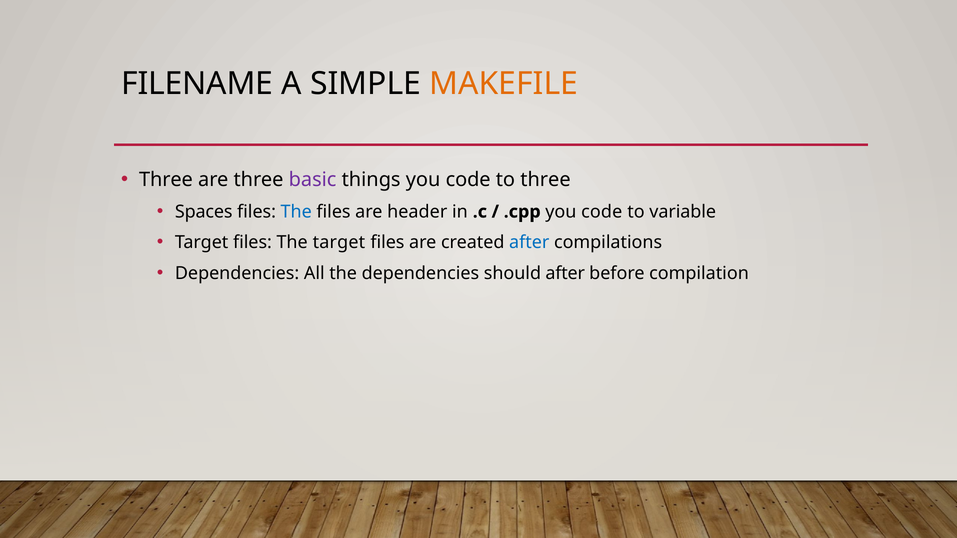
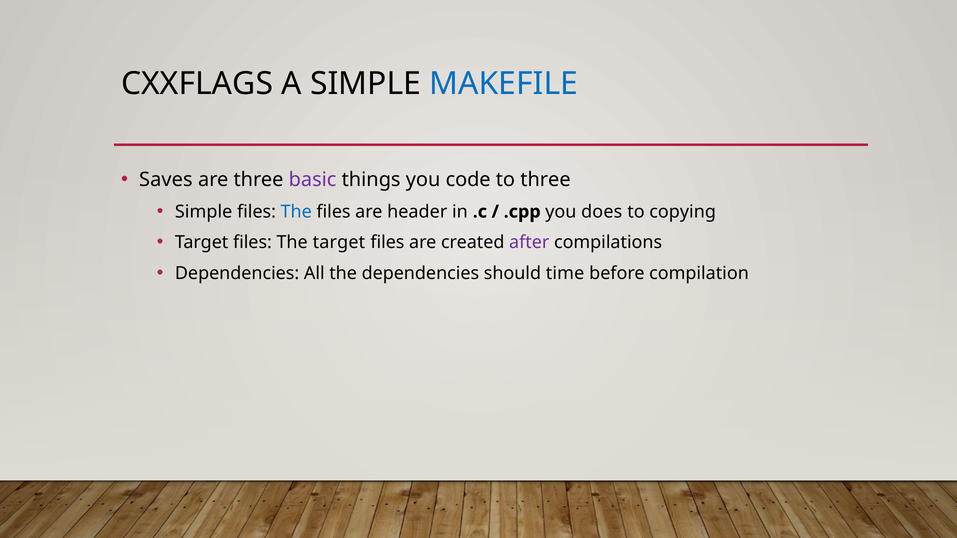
FILENAME: FILENAME -> CXXFLAGS
MAKEFILE colour: orange -> blue
Three at (166, 180): Three -> Saves
Spaces at (204, 212): Spaces -> Simple
.cpp you code: code -> does
variable: variable -> copying
after at (529, 243) colour: blue -> purple
should after: after -> time
